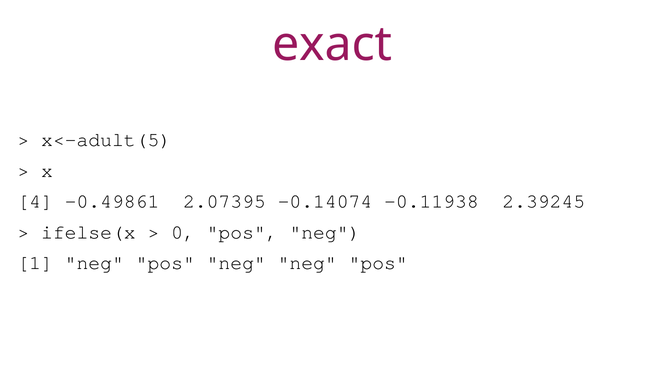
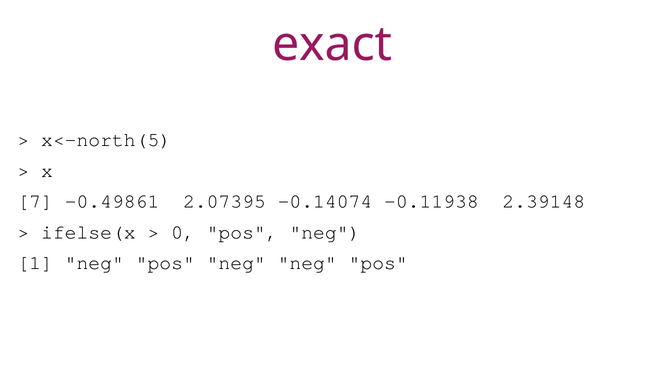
x<-adult(5: x<-adult(5 -> x<-north(5
4: 4 -> 7
2.39245: 2.39245 -> 2.39148
